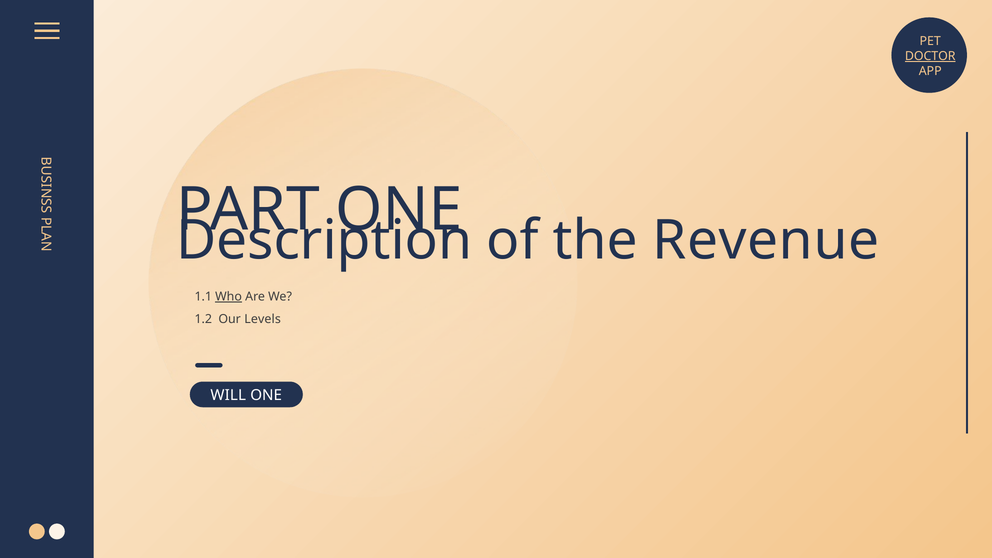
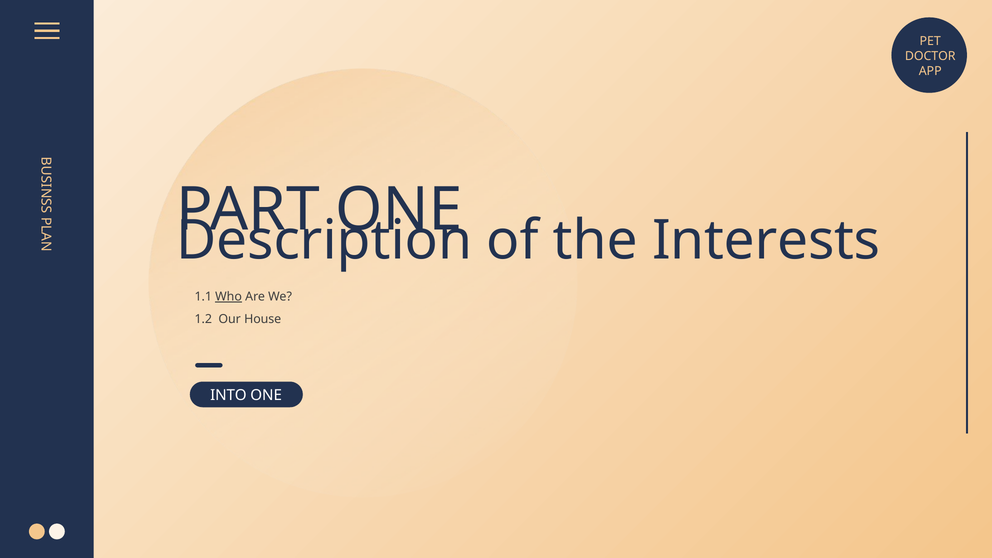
DOCTOR underline: present -> none
Revenue: Revenue -> Interests
Levels: Levels -> House
WILL: WILL -> INTO
